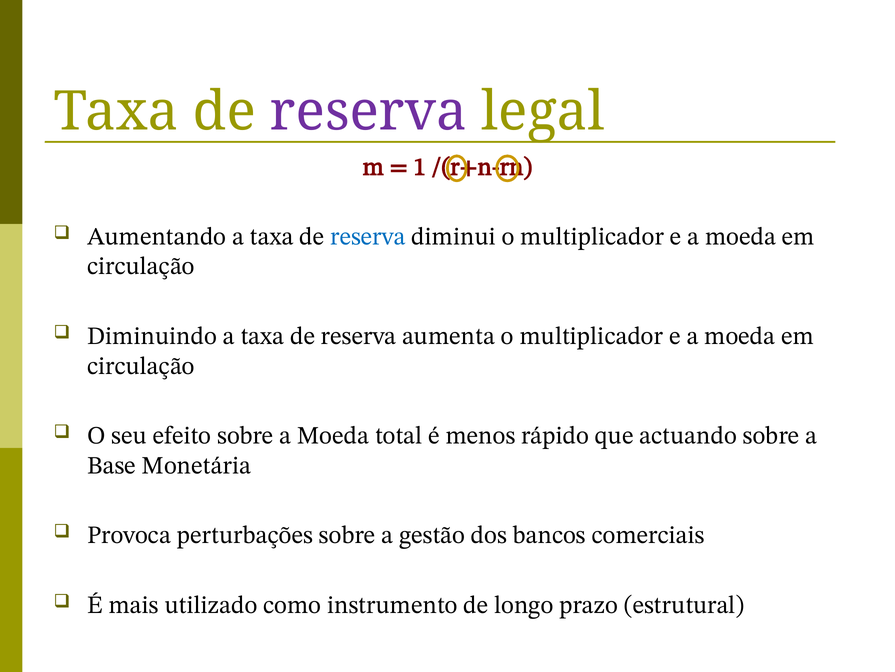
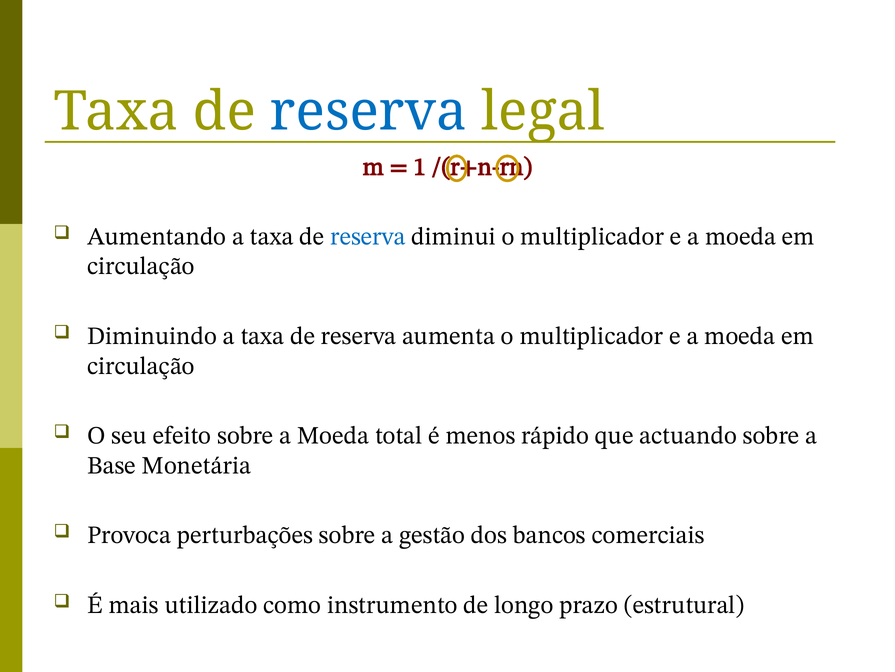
reserva at (369, 112) colour: purple -> blue
